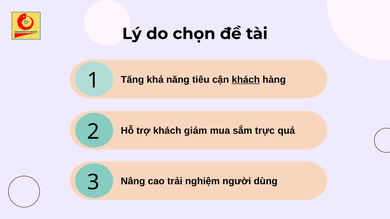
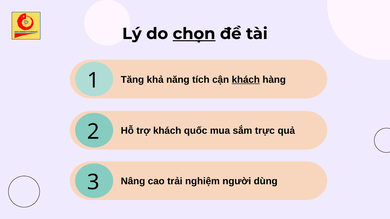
chọn underline: none -> present
tiêu: tiêu -> tích
giảm: giảm -> quốc
